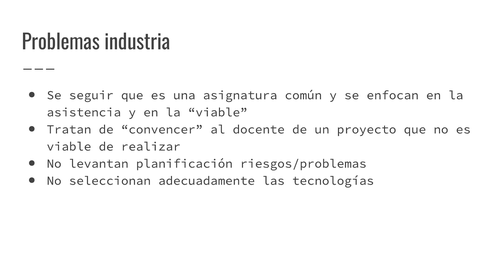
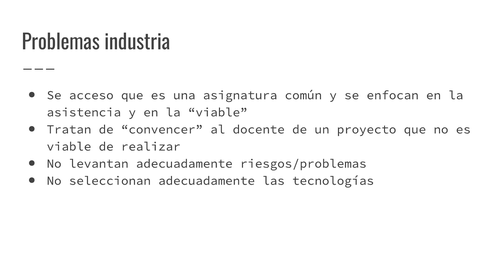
seguir: seguir -> acceso
levantan planificación: planificación -> adecuadamente
